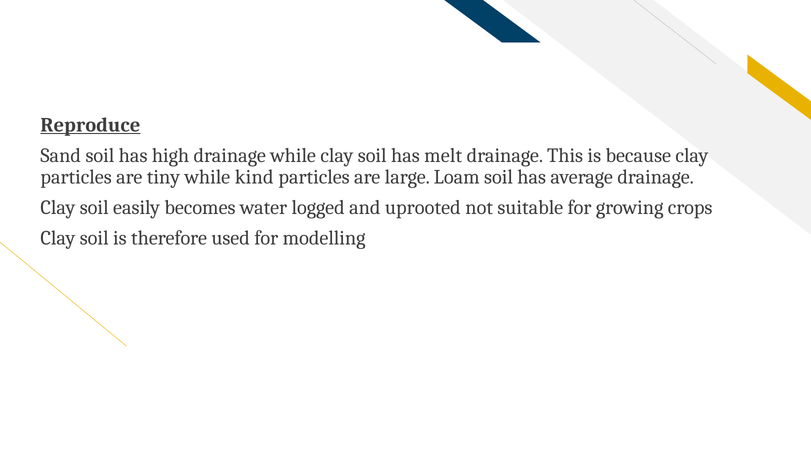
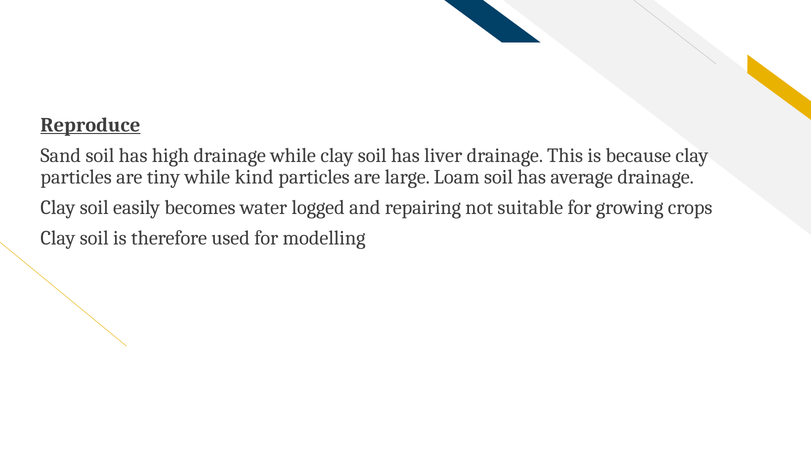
melt: melt -> liver
uprooted: uprooted -> repairing
